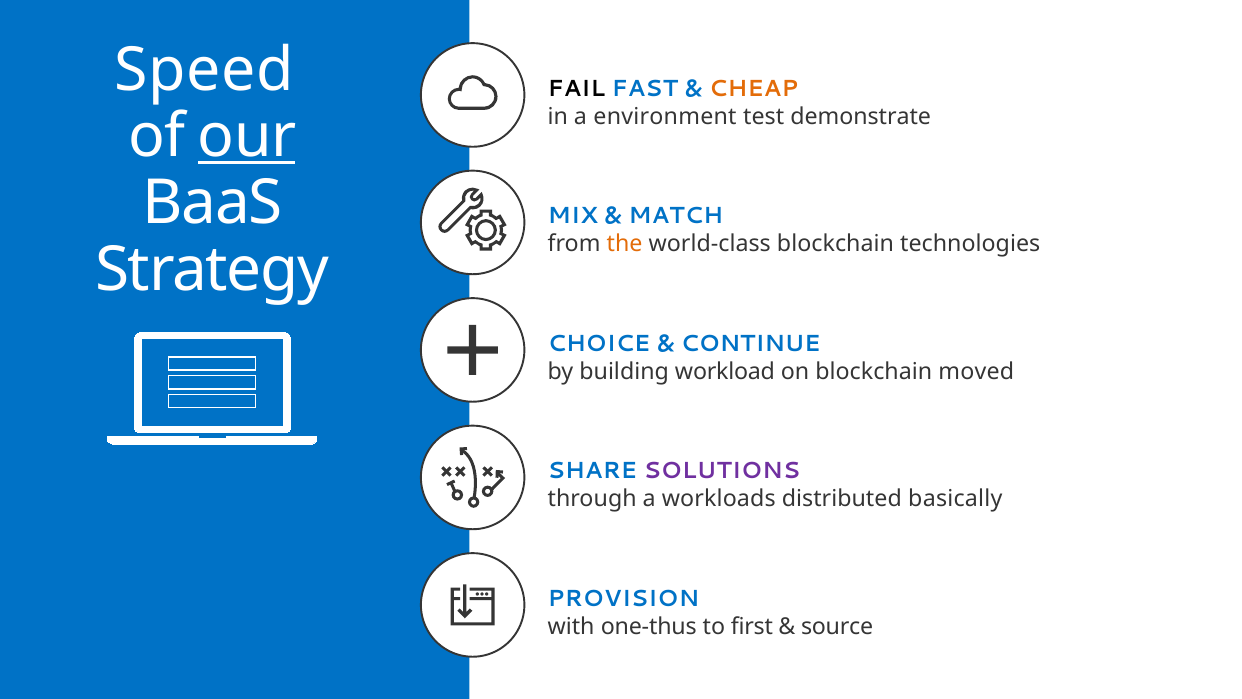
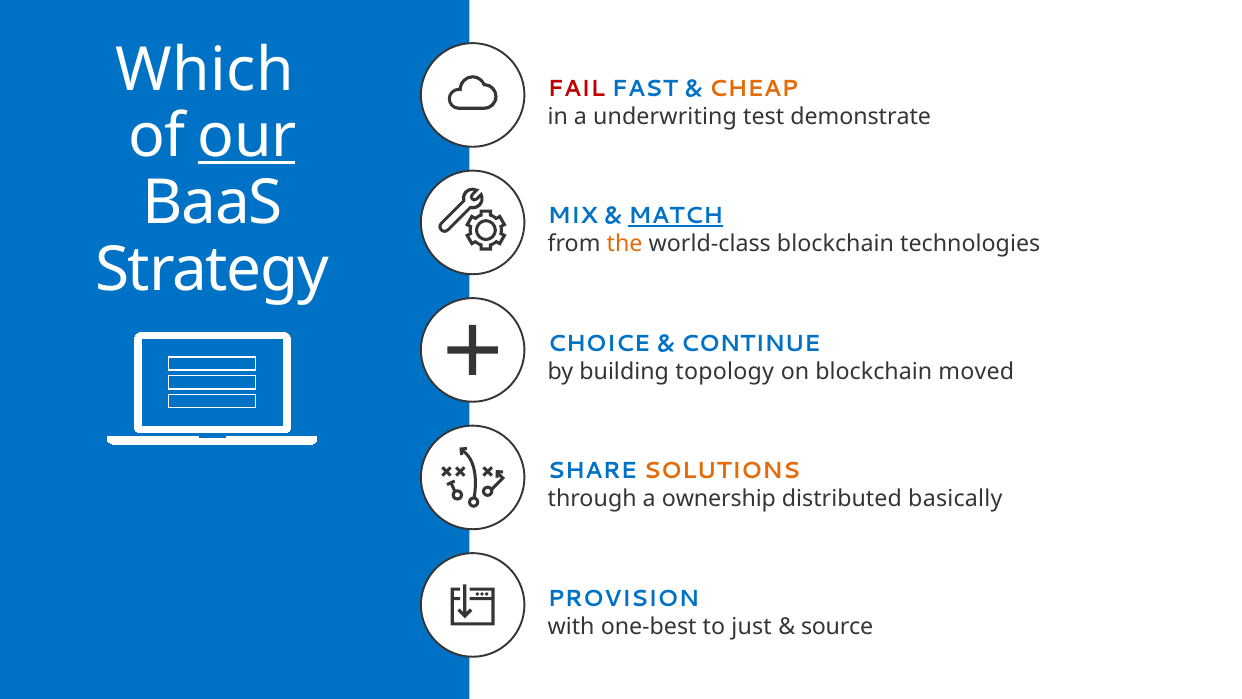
Speed: Speed -> Which
FAIL colour: black -> red
environment: environment -> underwriting
MATCH underline: none -> present
workload: workload -> topology
SOLUTIONS colour: purple -> orange
workloads: workloads -> ownership
one-thus: one-thus -> one-best
first: first -> just
